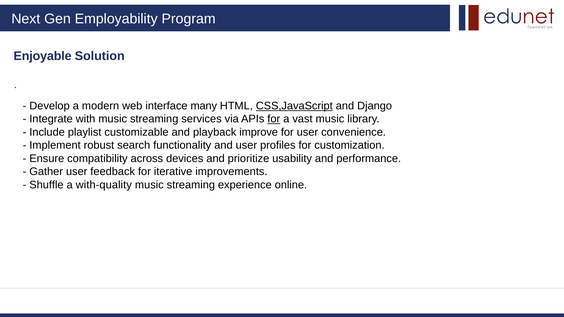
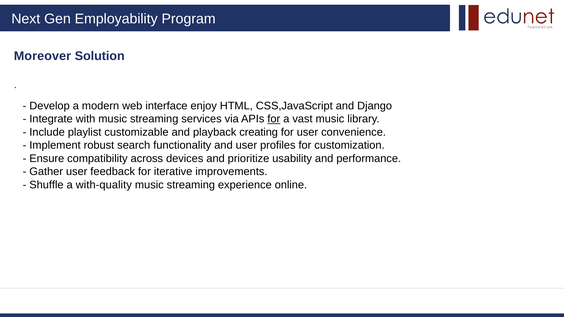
Enjoyable: Enjoyable -> Moreover
many: many -> enjoy
CSS,JavaScript underline: present -> none
improve: improve -> creating
